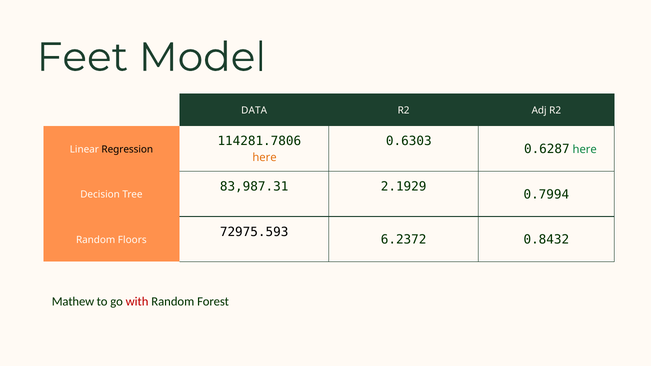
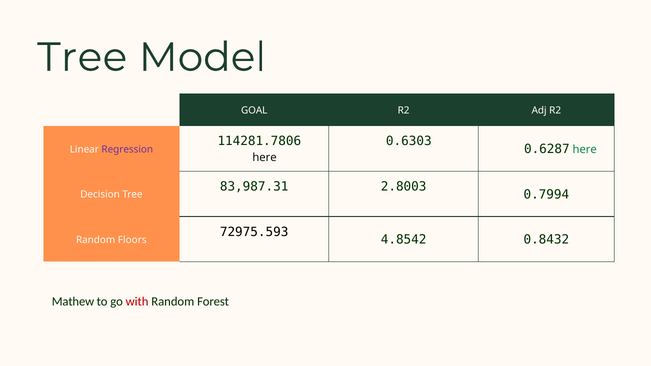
Feet at (82, 57): Feet -> Tree
DATA: DATA -> GOAL
Regression colour: black -> purple
here at (265, 158) colour: orange -> black
2.1929: 2.1929 -> 2.8003
6.2372: 6.2372 -> 4.8542
